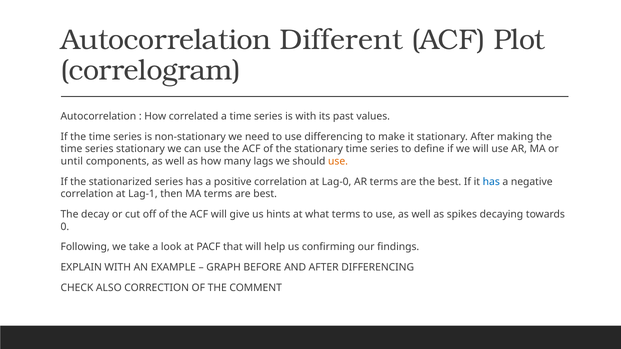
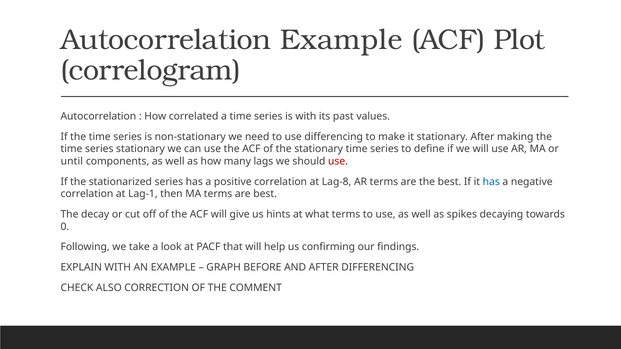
Autocorrelation Different: Different -> Example
use at (338, 161) colour: orange -> red
Lag-0: Lag-0 -> Lag-8
